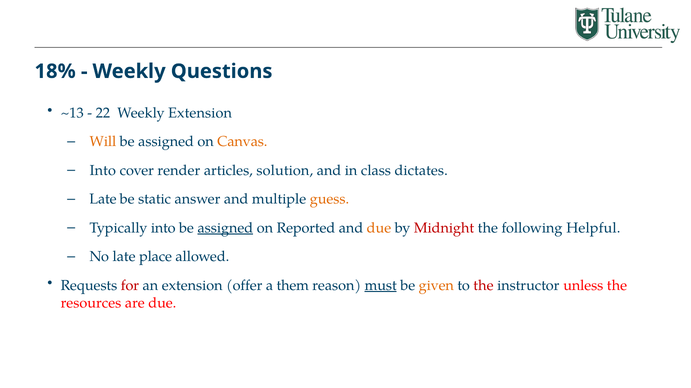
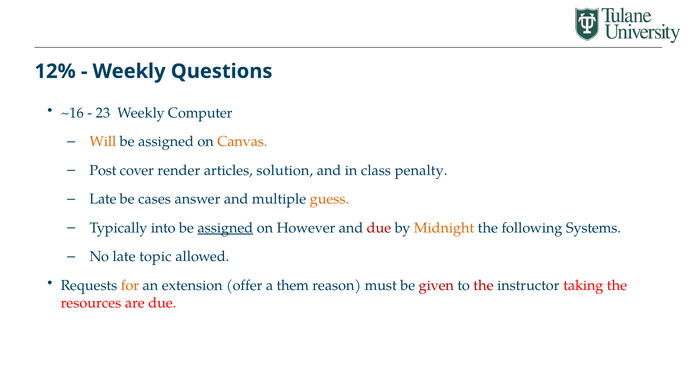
18%: 18% -> 12%
~13: ~13 -> ~16
22: 22 -> 23
Weekly Extension: Extension -> Computer
Into at (103, 171): Into -> Post
dictates: dictates -> penalty
static: static -> cases
Reported: Reported -> However
due at (379, 228) colour: orange -> red
Midnight colour: red -> orange
Helpful: Helpful -> Systems
place: place -> topic
for colour: red -> orange
must underline: present -> none
given colour: orange -> red
unless: unless -> taking
